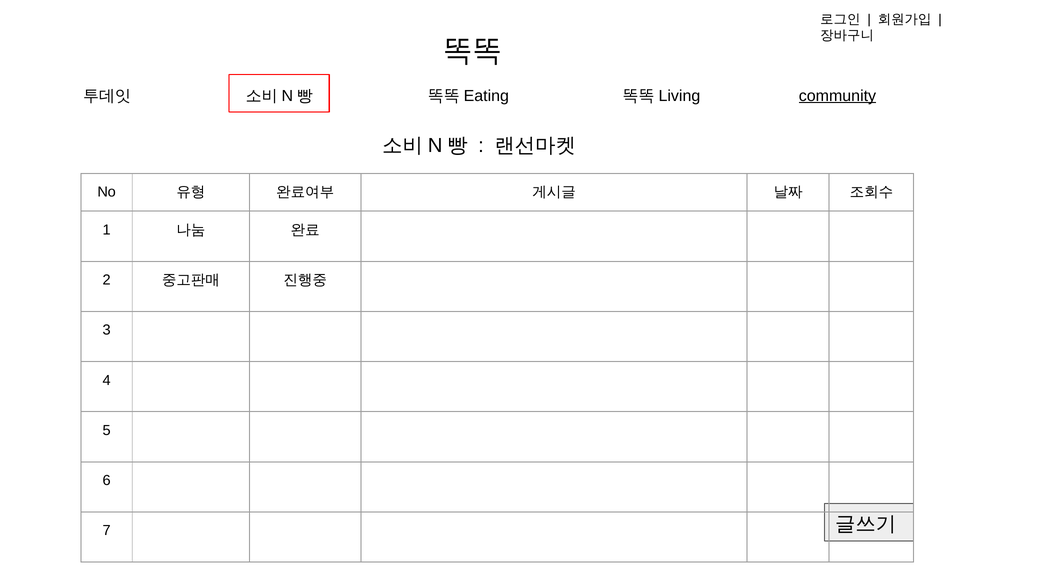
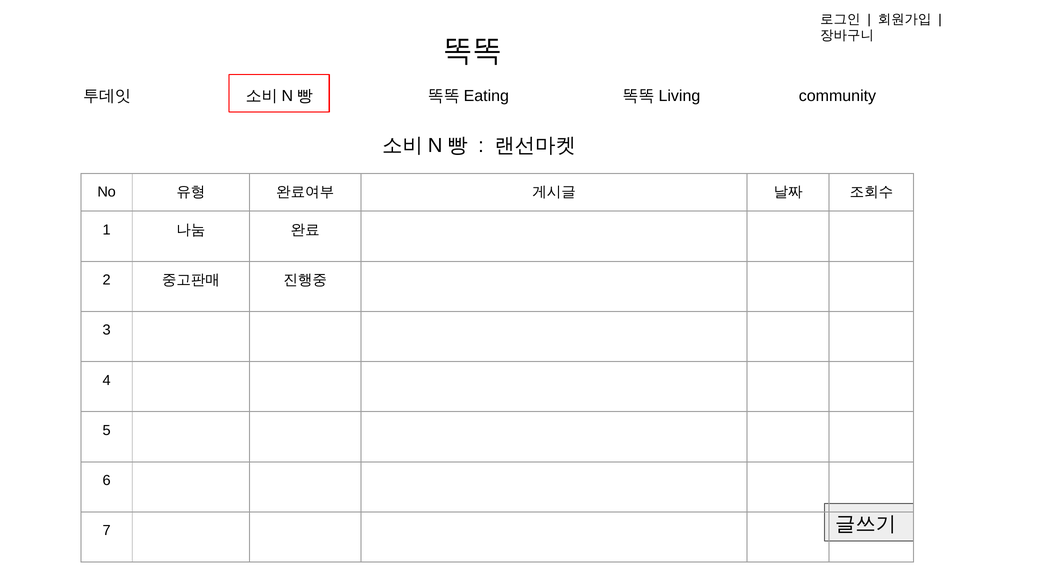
community underline: present -> none
